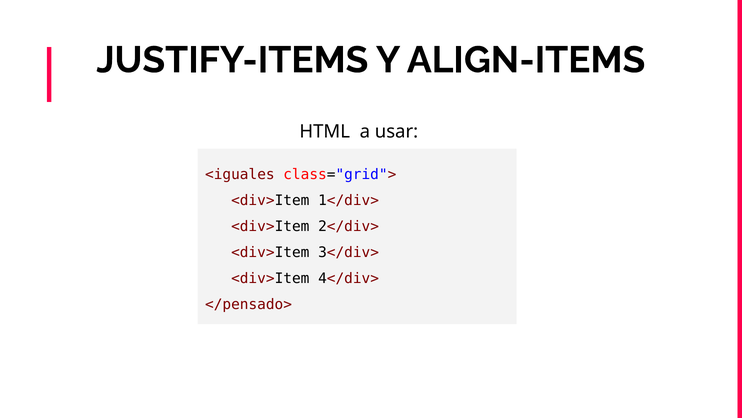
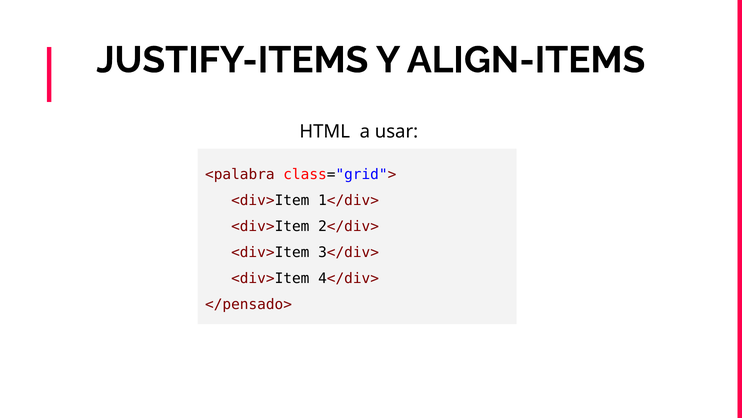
<iguales: <iguales -> <palabra
